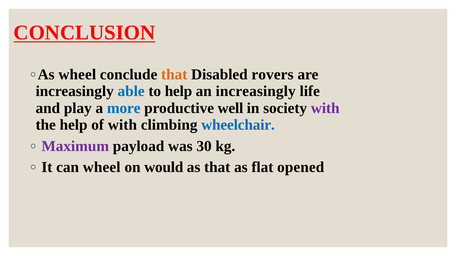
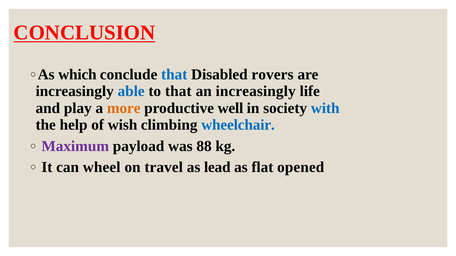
As wheel: wheel -> which
that at (174, 74) colour: orange -> blue
to help: help -> that
more colour: blue -> orange
with at (325, 108) colour: purple -> blue
of with: with -> wish
30: 30 -> 88
would: would -> travel
as that: that -> lead
